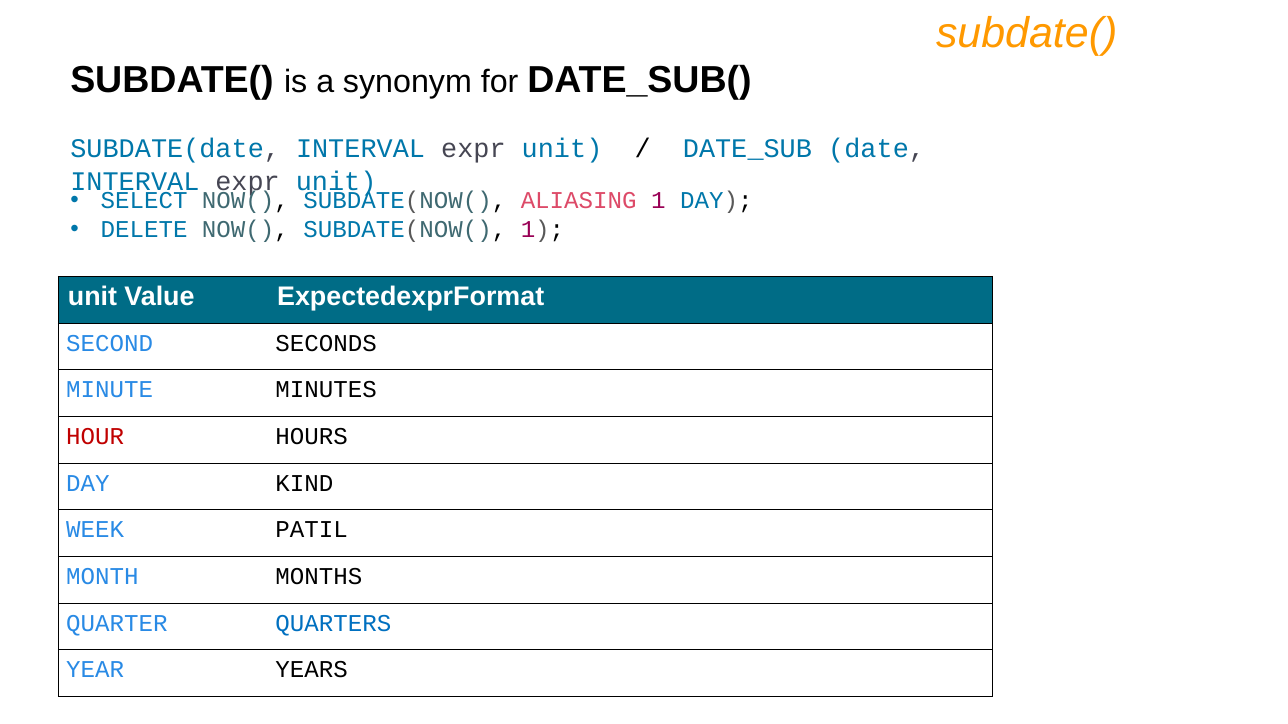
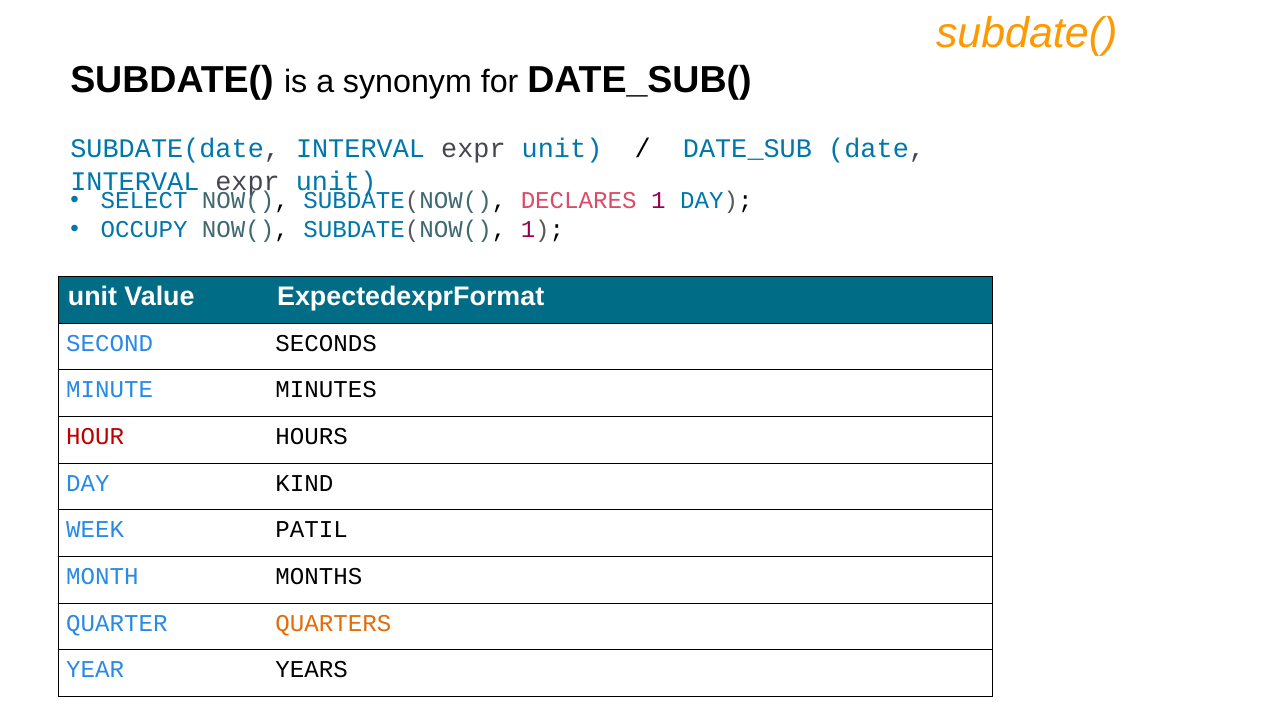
ALIASING: ALIASING -> DECLARES
DELETE: DELETE -> OCCUPY
QUARTERS colour: blue -> orange
